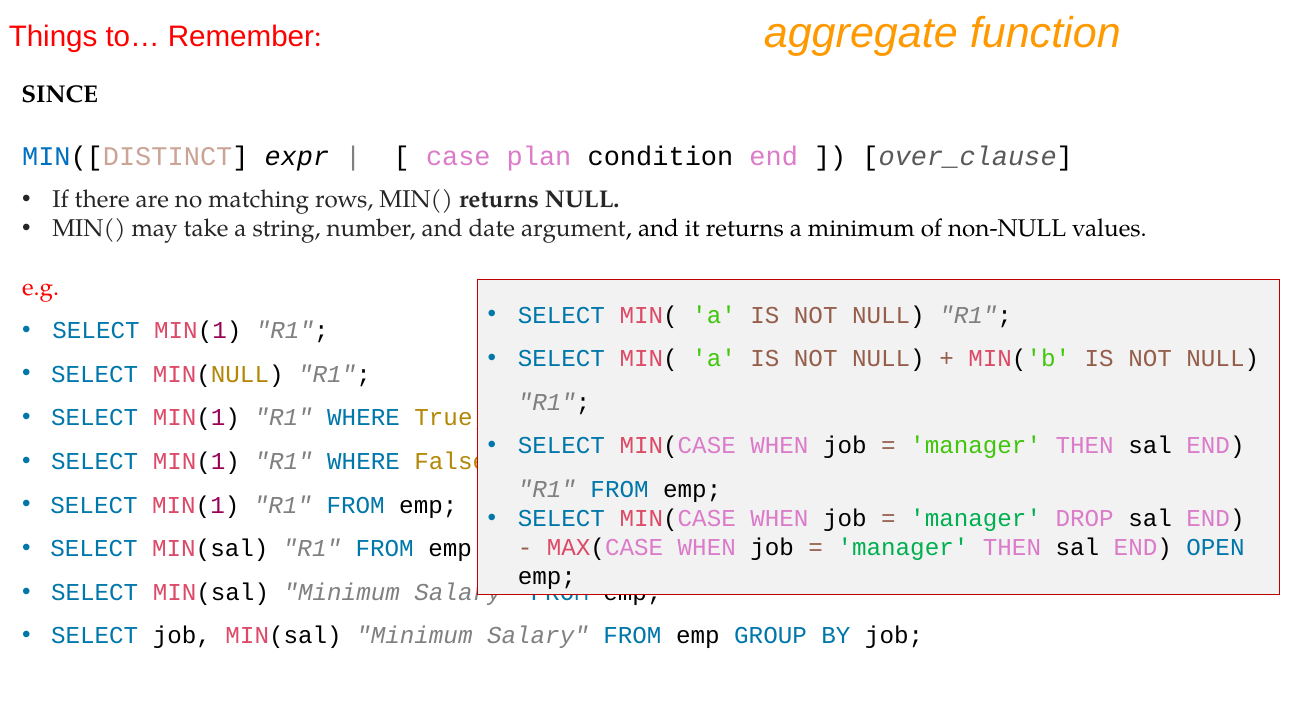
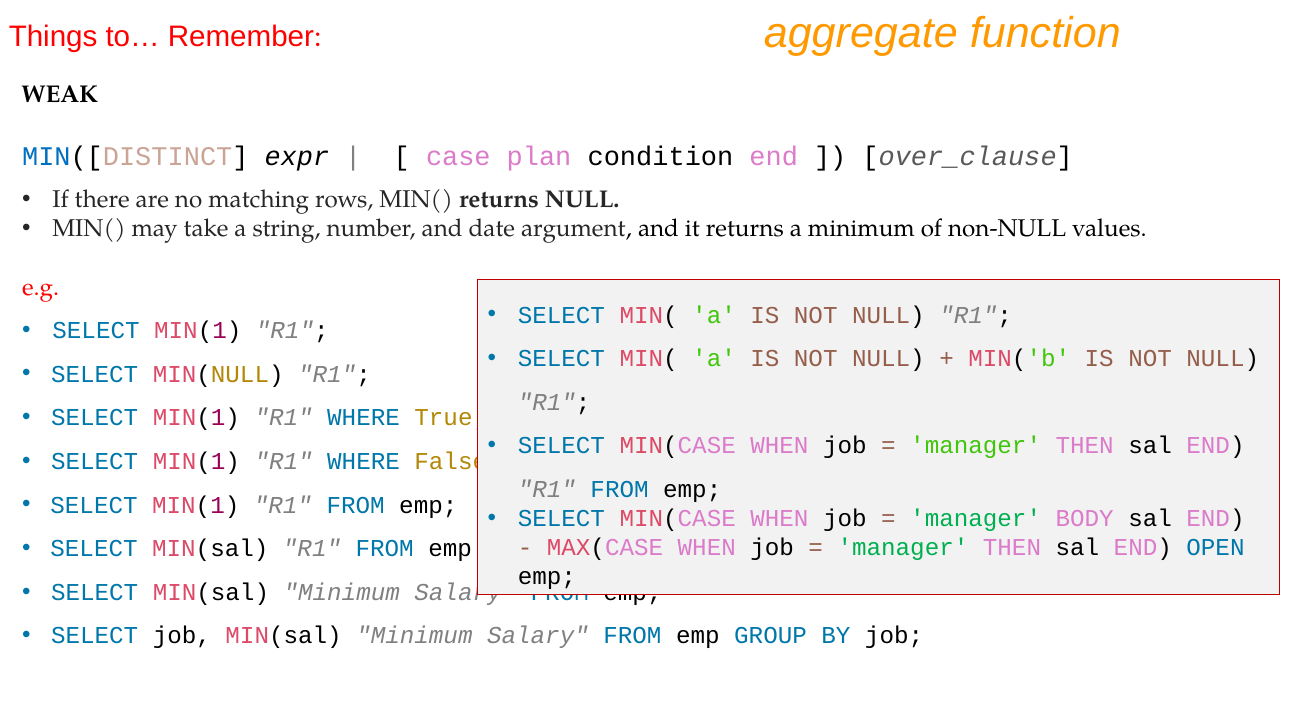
SINCE: SINCE -> WEAK
DROP: DROP -> BODY
